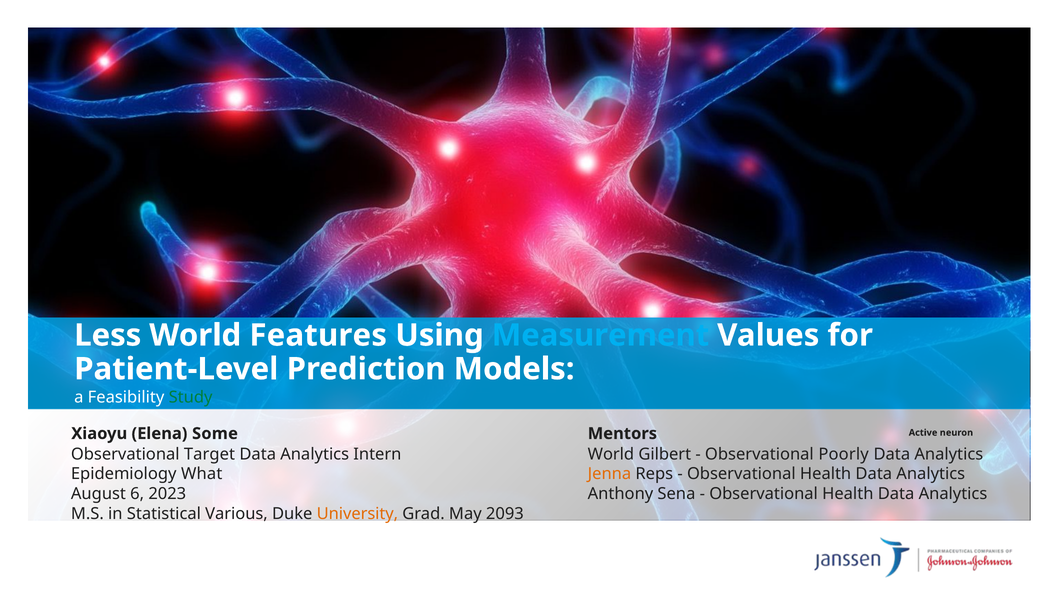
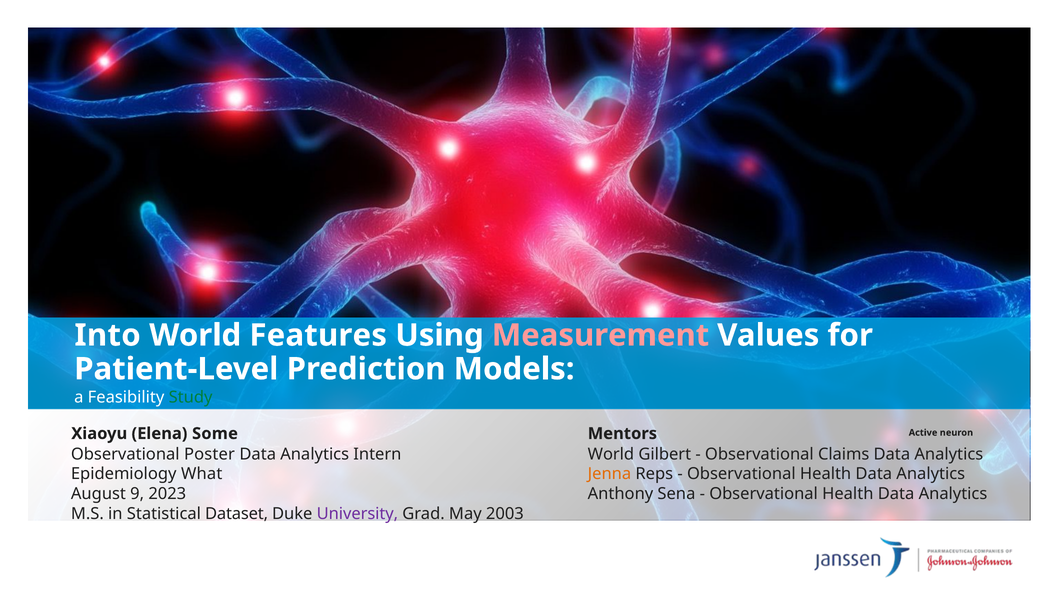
Less: Less -> Into
Measurement colour: light blue -> pink
Target: Target -> Poster
Poorly: Poorly -> Claims
6: 6 -> 9
Various: Various -> Dataset
University colour: orange -> purple
2093: 2093 -> 2003
